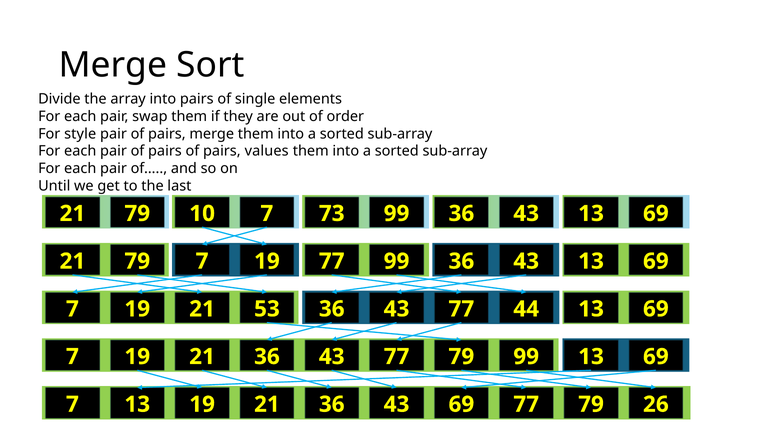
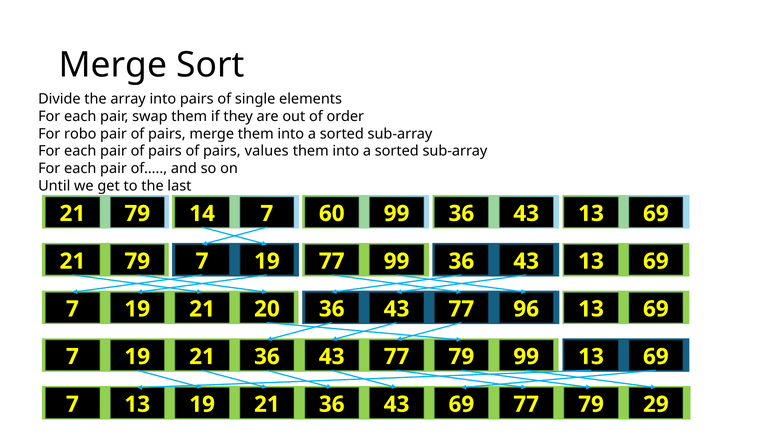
style: style -> robo
10: 10 -> 14
73: 73 -> 60
53: 53 -> 20
44: 44 -> 96
26: 26 -> 29
